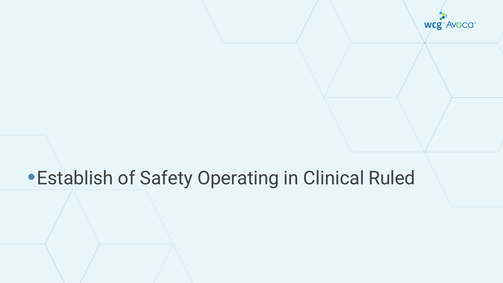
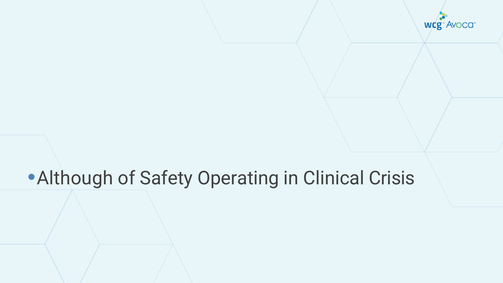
Establish: Establish -> Although
Ruled: Ruled -> Crisis
